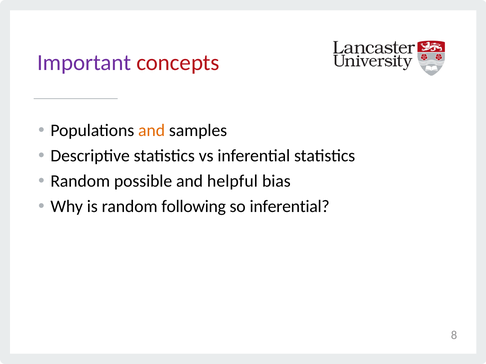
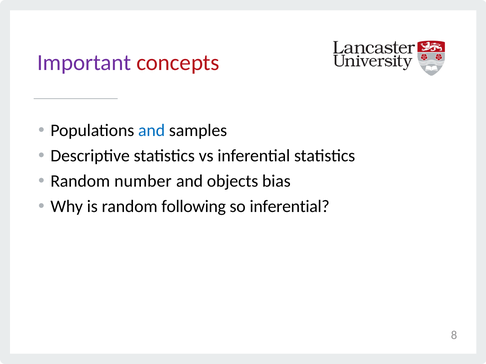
and at (152, 131) colour: orange -> blue
possible: possible -> number
helpful: helpful -> objects
